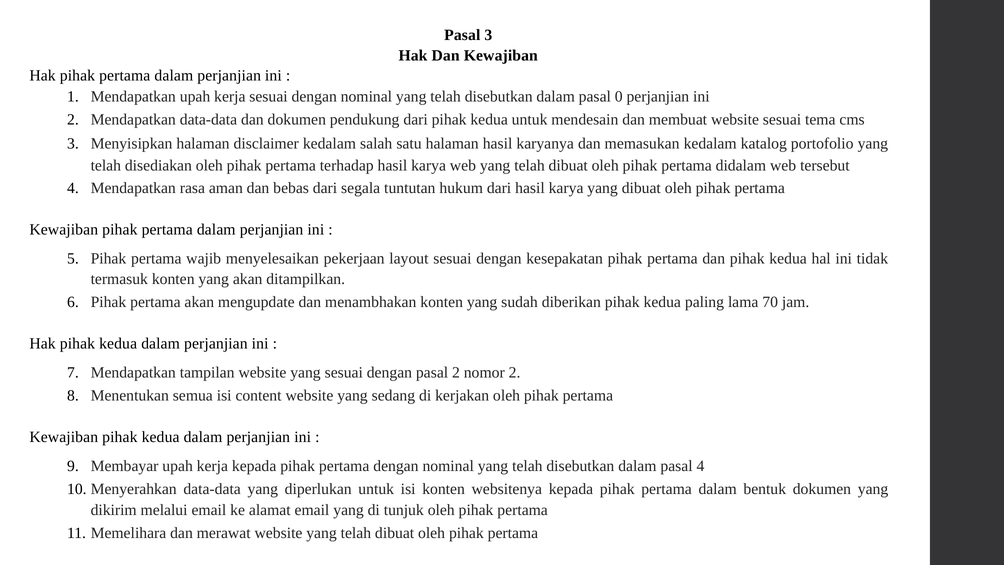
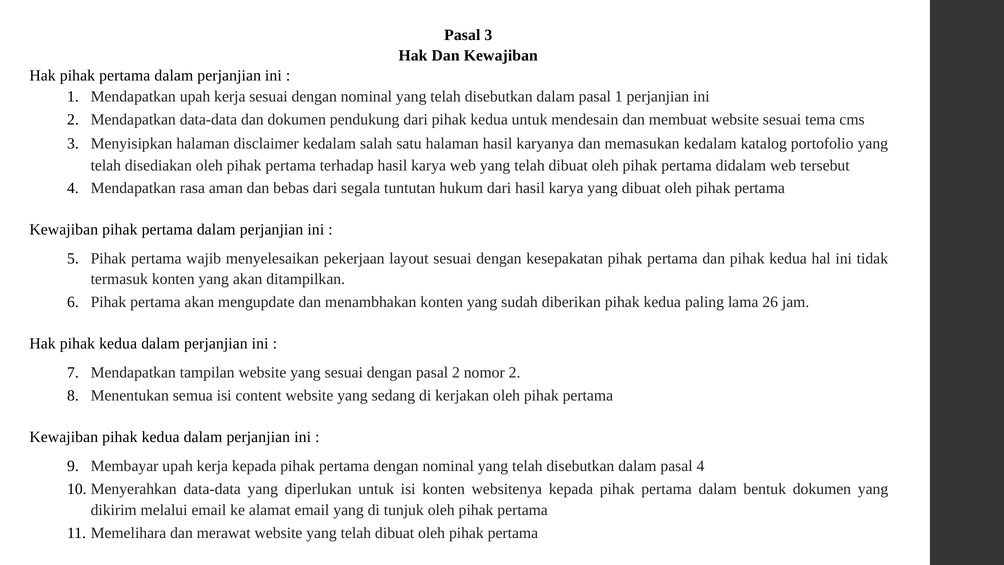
pasal 0: 0 -> 1
70: 70 -> 26
